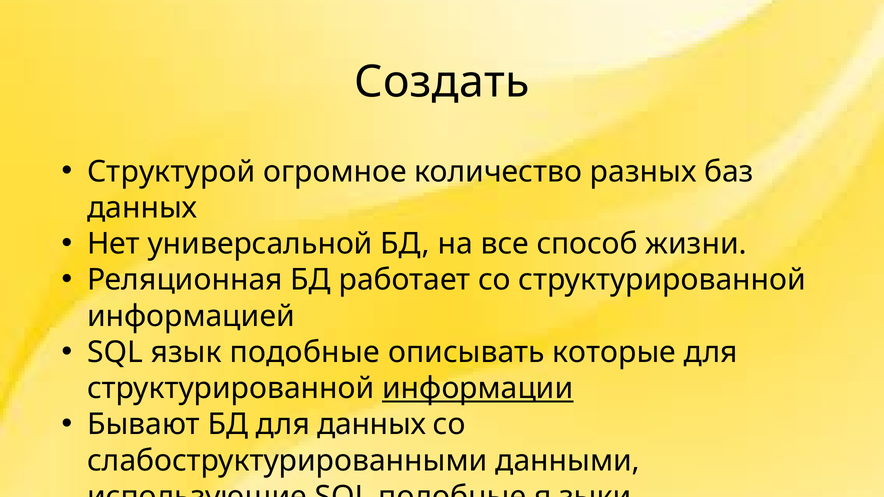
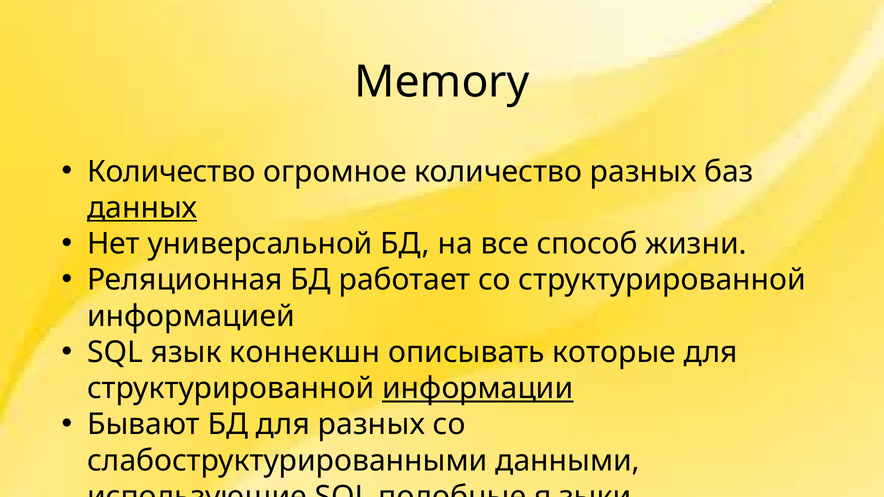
Создать: Создать -> Memory
Структурой at (171, 172): Структурой -> Количество
данных at (142, 208) underline: none -> present
язык подобные: подобные -> коннекшн
для данных: данных -> разных
